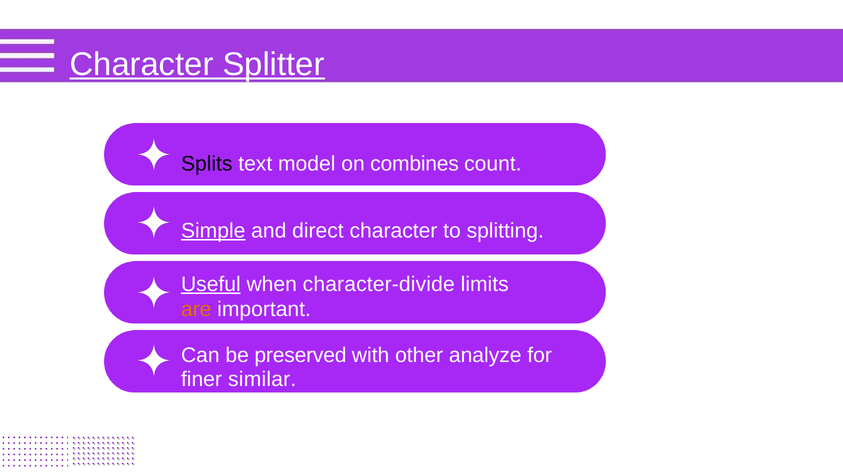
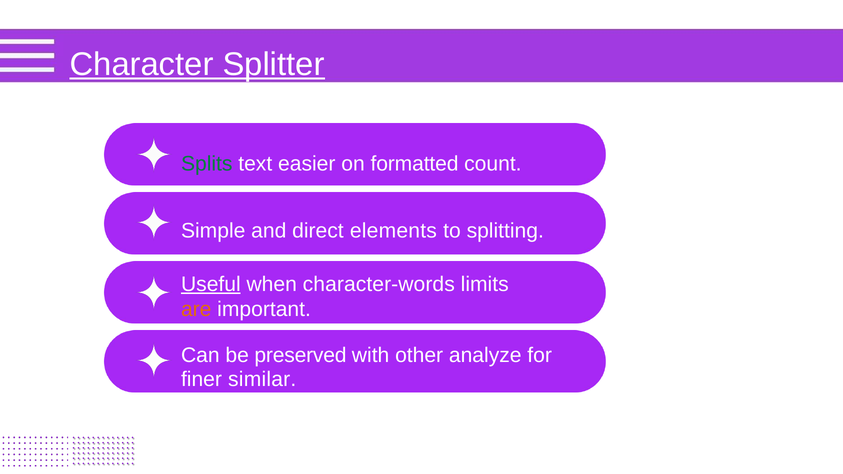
Splits colour: black -> green
model: model -> easier
combines: combines -> formatted
Simple underline: present -> none
direct character: character -> elements
character-divide: character-divide -> character-words
